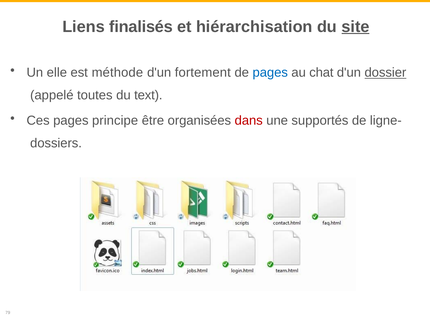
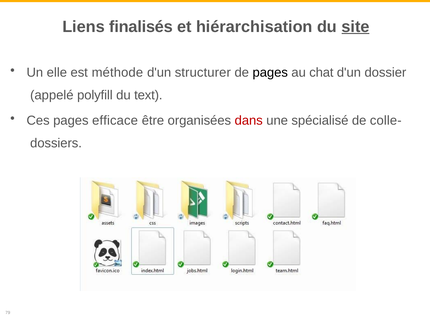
fortement: fortement -> structurer
pages at (270, 73) colour: blue -> black
dossier underline: present -> none
toutes: toutes -> polyfill
principe: principe -> efficace
supportés: supportés -> spécialisé
ligne-: ligne- -> colle-
